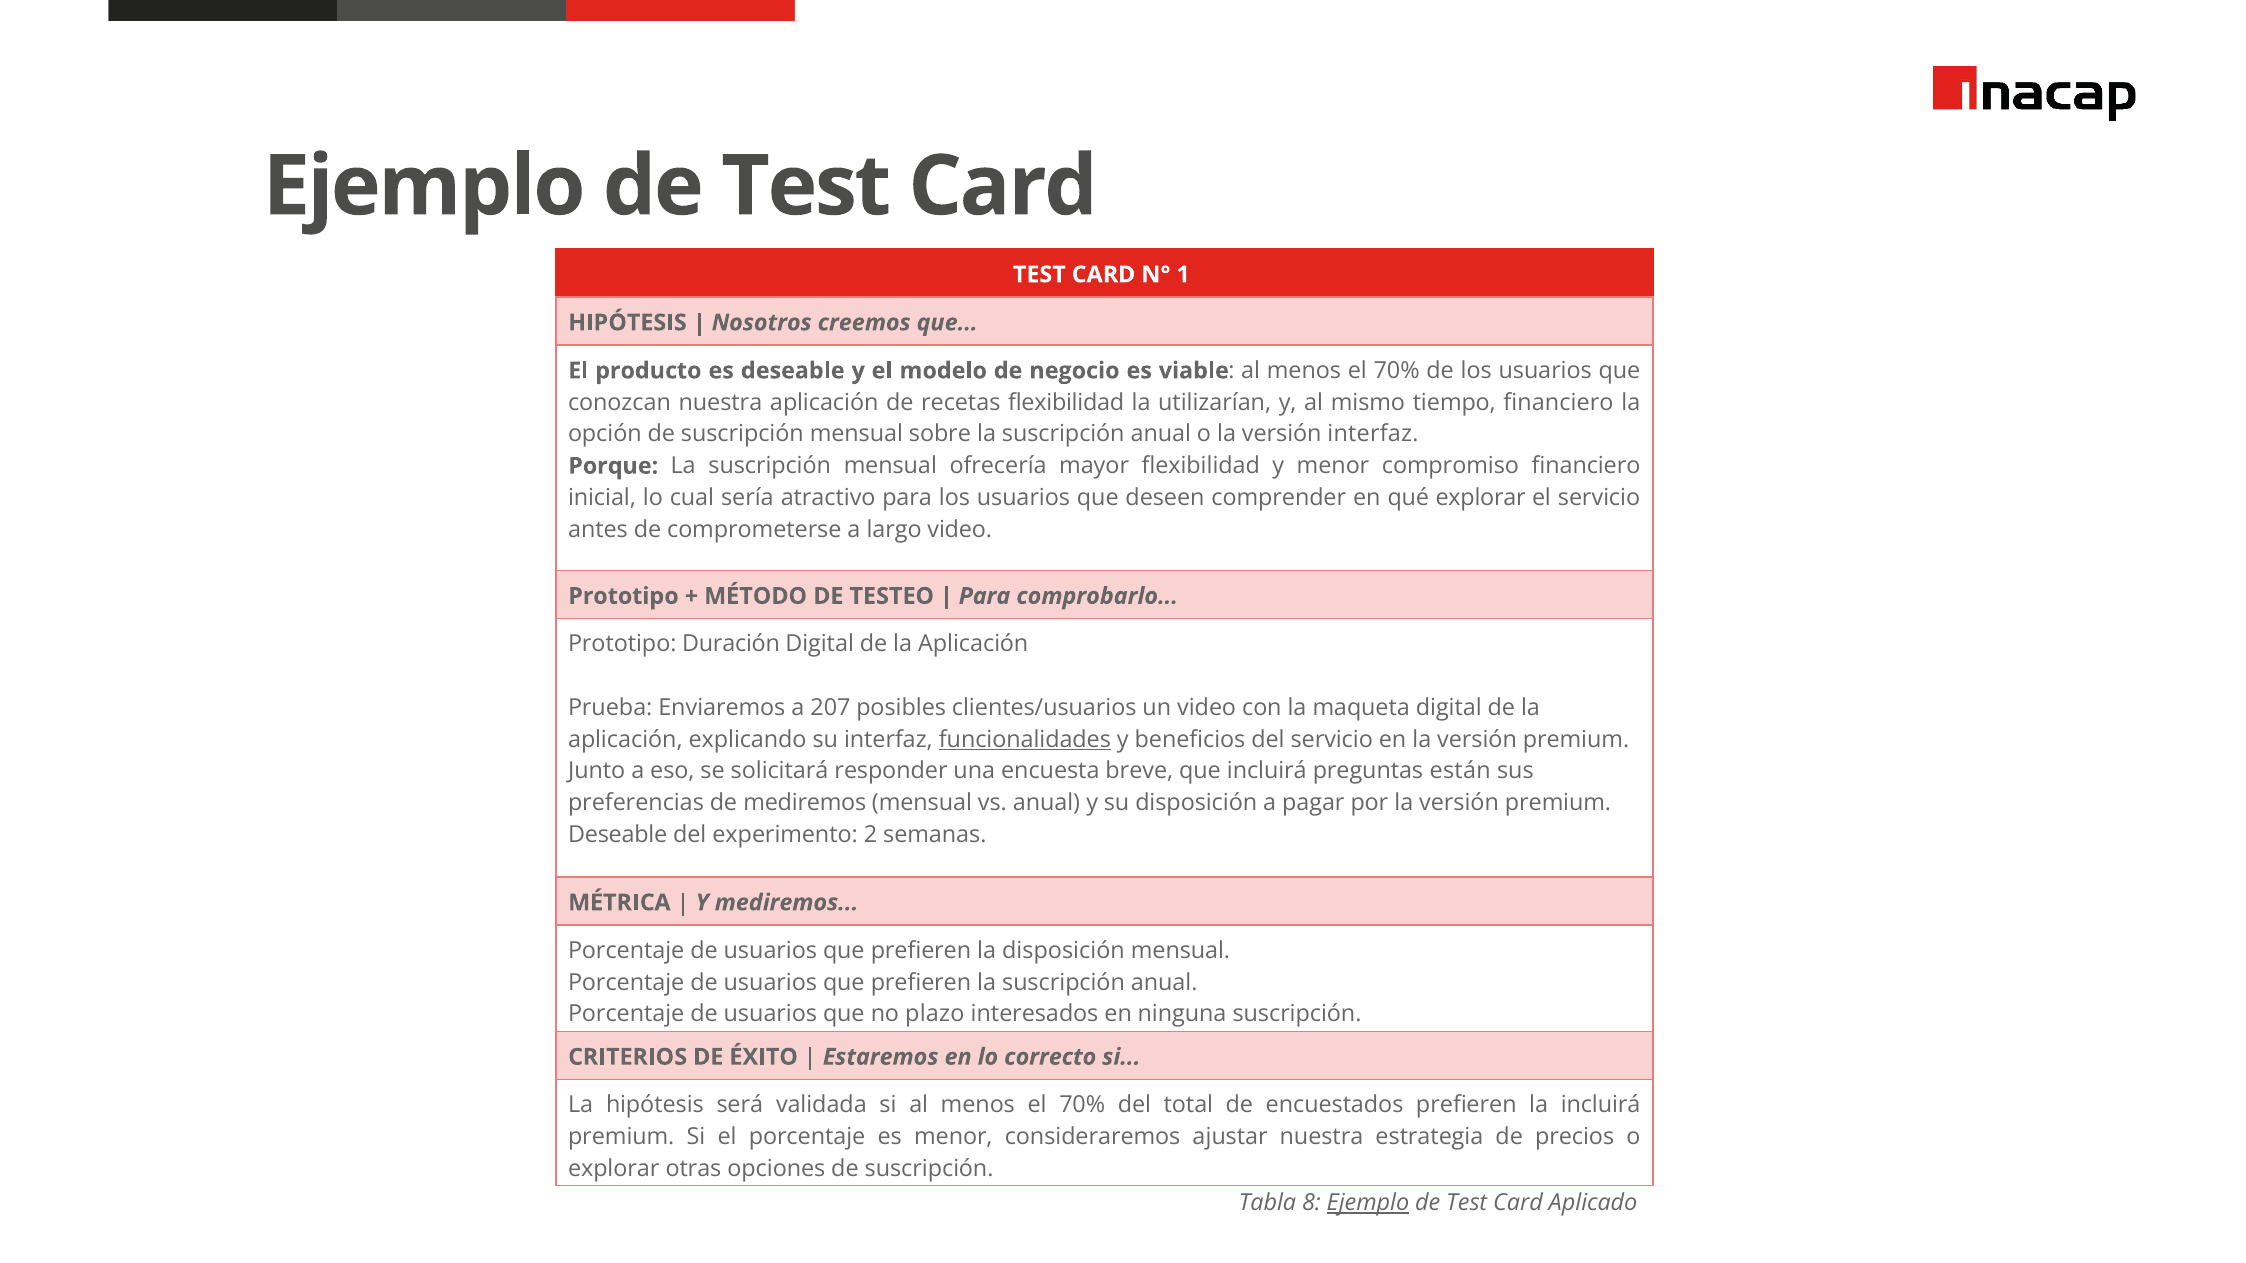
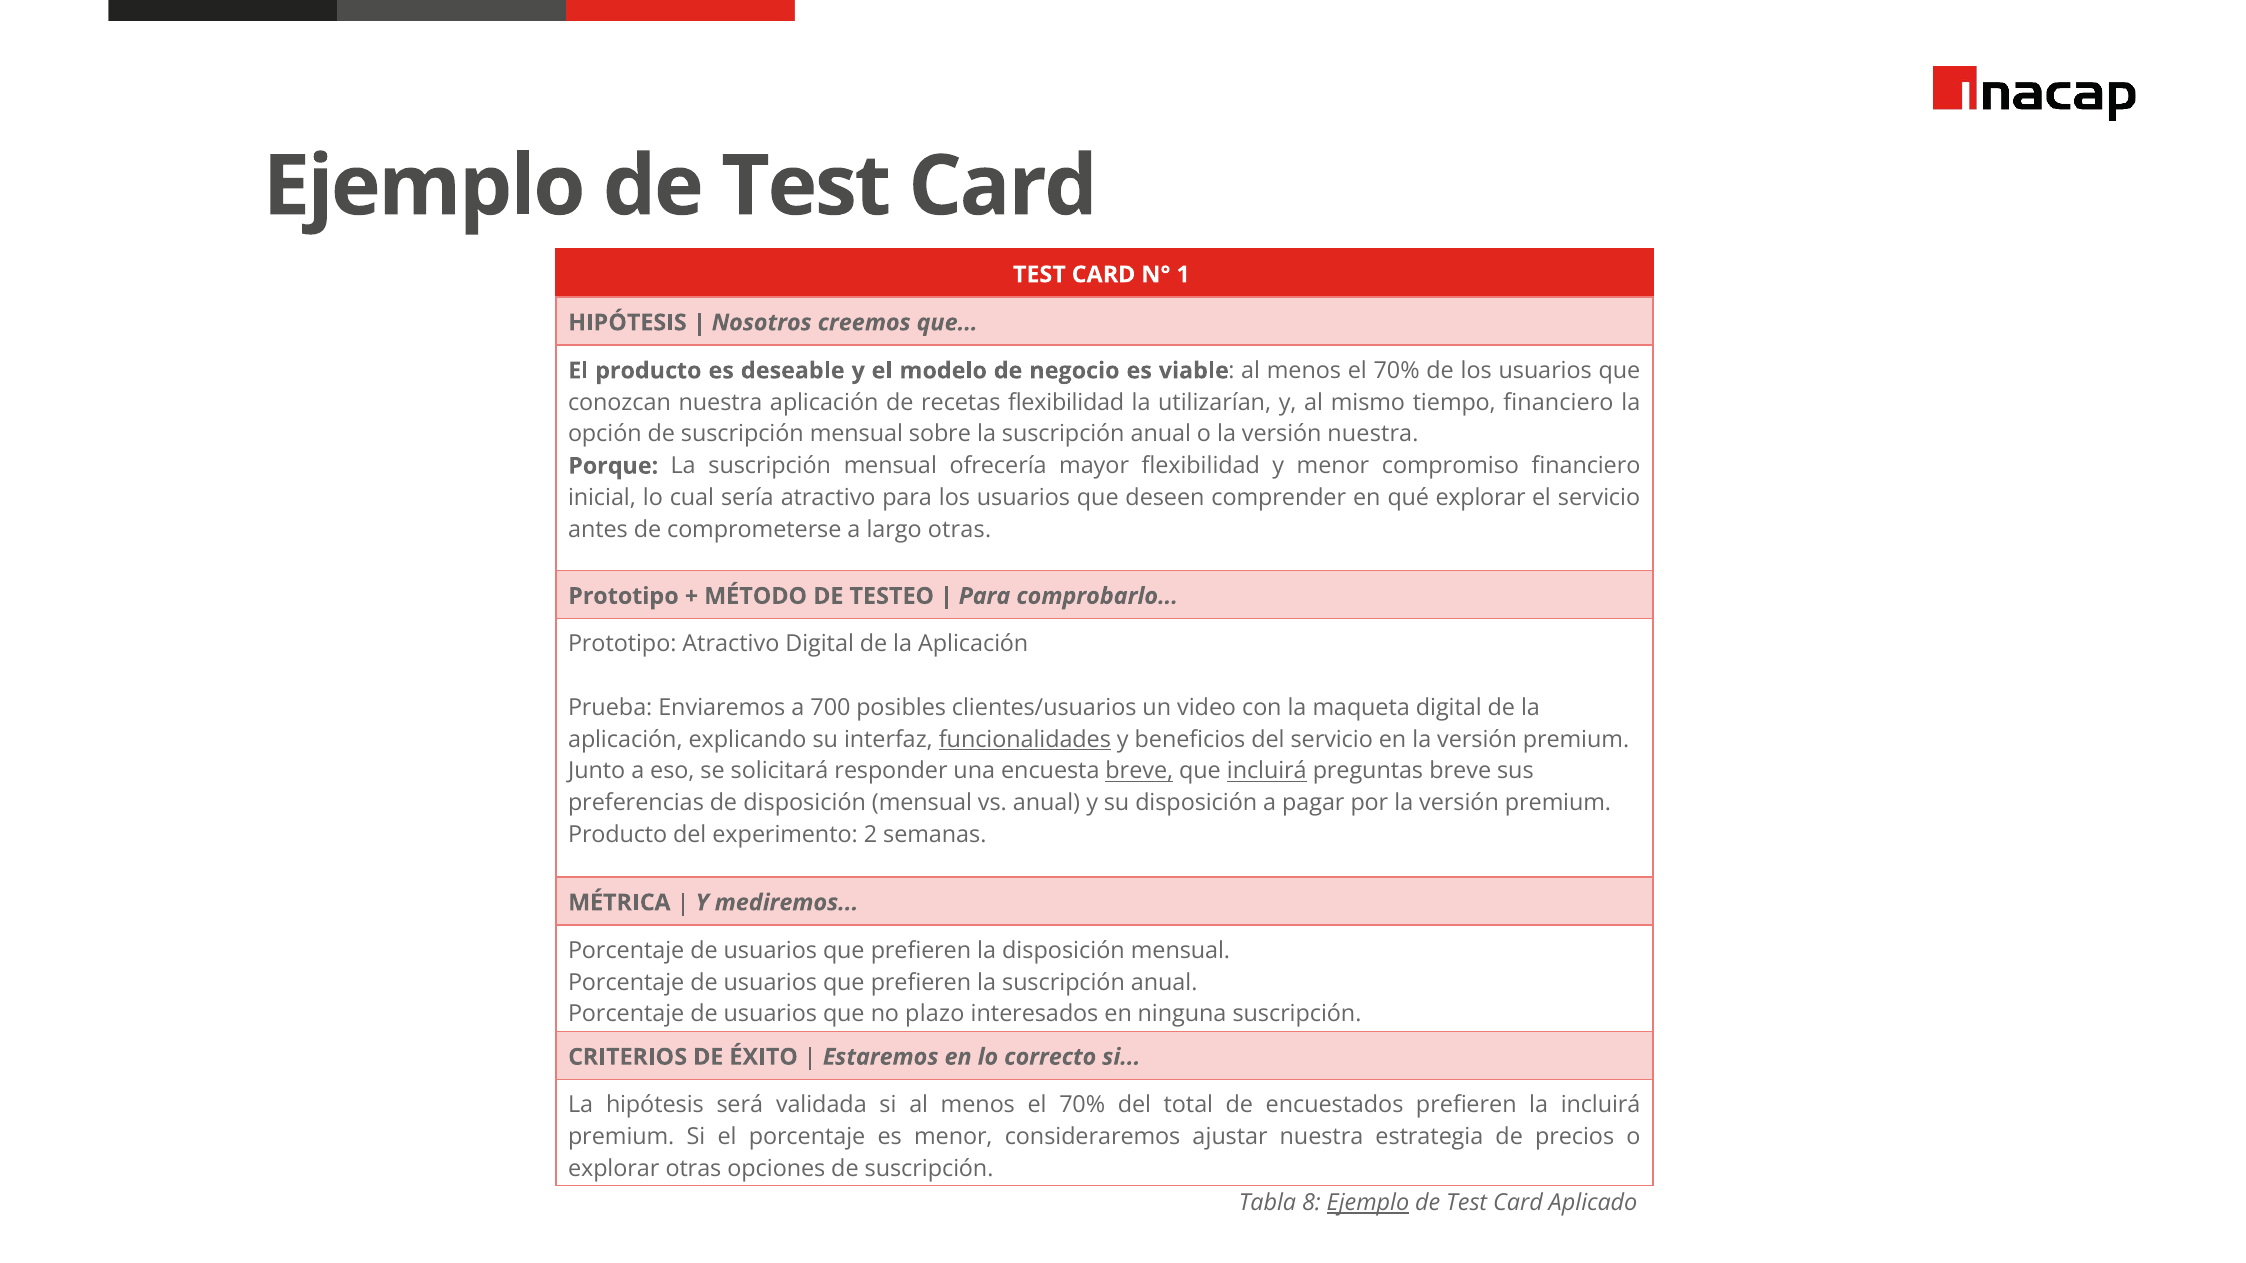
versión interfaz: interfaz -> nuestra
largo video: video -> otras
Prototipo Duración: Duración -> Atractivo
207: 207 -> 700
breve at (1139, 771) underline: none -> present
incluirá at (1267, 771) underline: none -> present
preguntas están: están -> breve
de mediremos: mediremos -> disposición
Deseable at (618, 835): Deseable -> Producto
